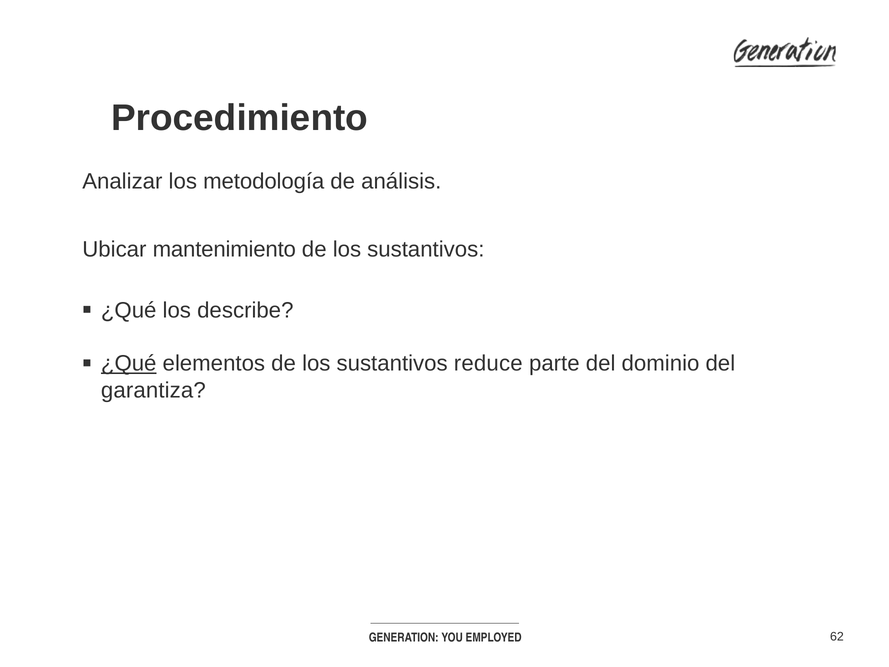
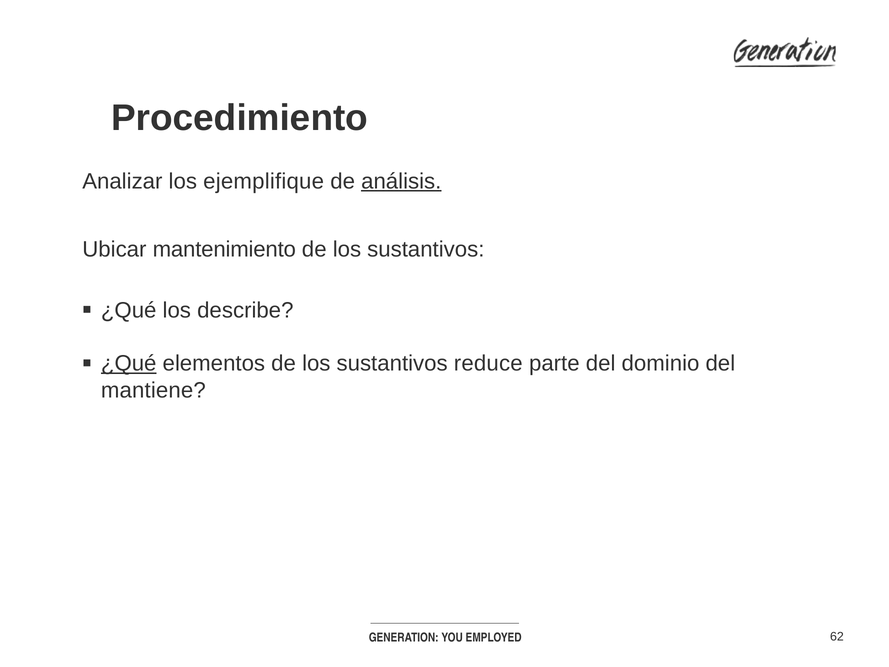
metodología: metodología -> ejemplifique
análisis underline: none -> present
garantiza: garantiza -> mantiene
